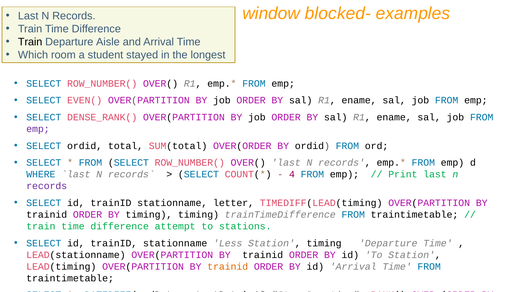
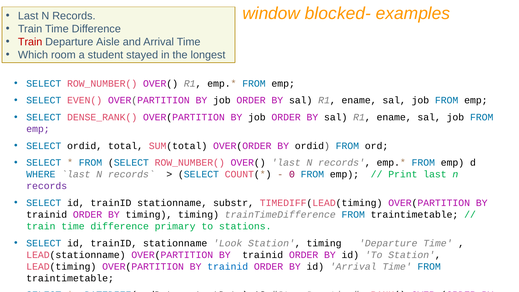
Train at (30, 42) colour: black -> red
4: 4 -> 0
letter: letter -> substr
attempt: attempt -> primary
Less: Less -> Look
trainid at (228, 266) colour: orange -> blue
